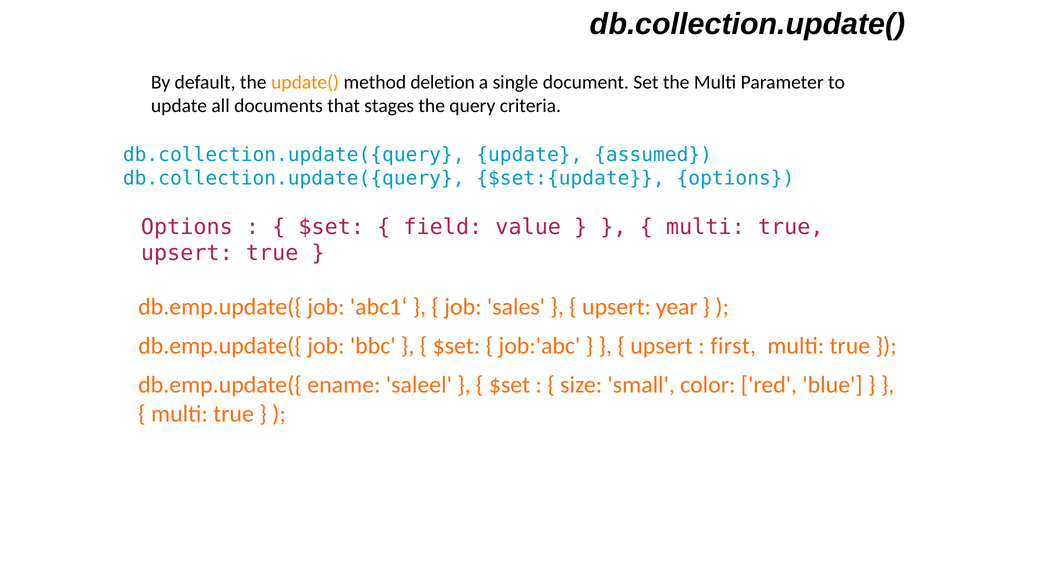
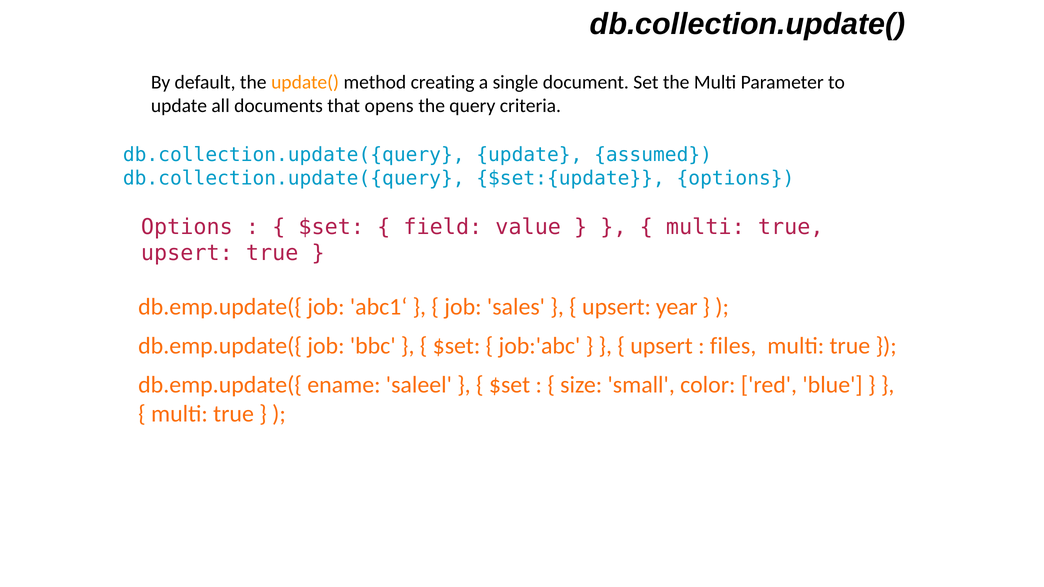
deletion: deletion -> creating
stages: stages -> opens
first: first -> files
